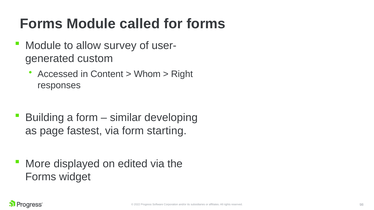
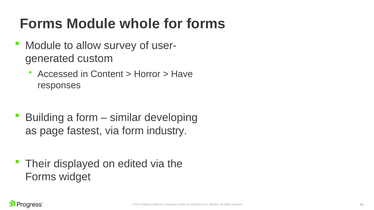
called: called -> whole
Whom: Whom -> Horror
Right: Right -> Have
starting: starting -> industry
More: More -> Their
